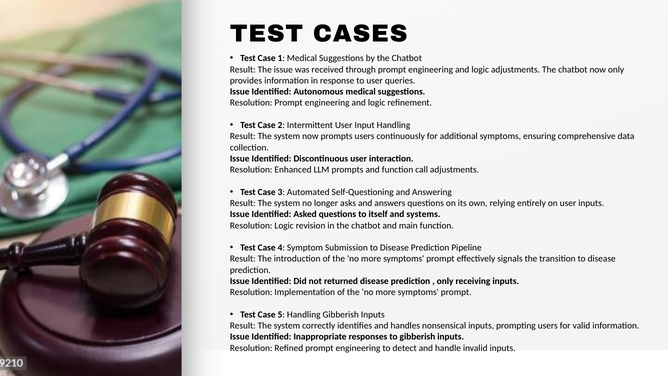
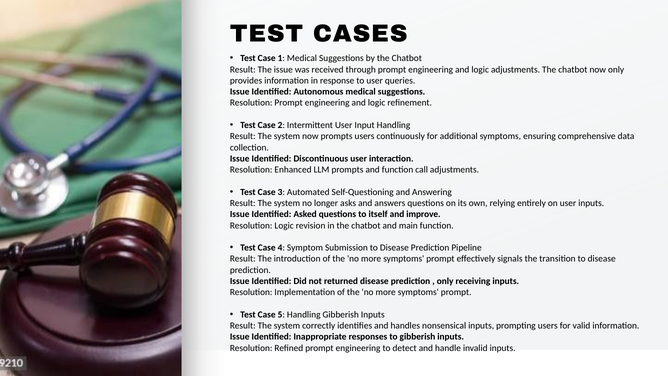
systems: systems -> improve
